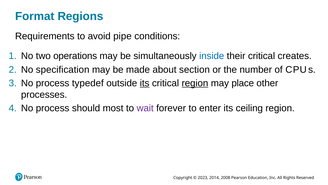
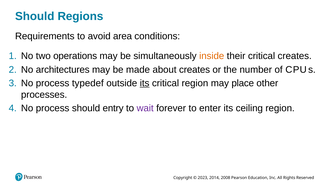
Format at (35, 16): Format -> Should
pipe: pipe -> area
inside colour: blue -> orange
specification: specification -> architectures
about section: section -> creates
region at (195, 83) underline: present -> none
most: most -> entry
